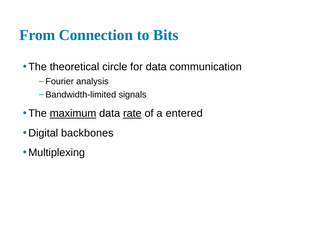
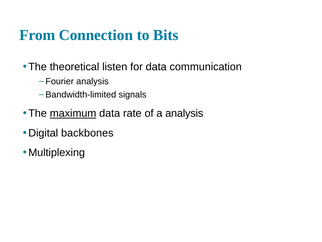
circle: circle -> listen
rate underline: present -> none
a entered: entered -> analysis
